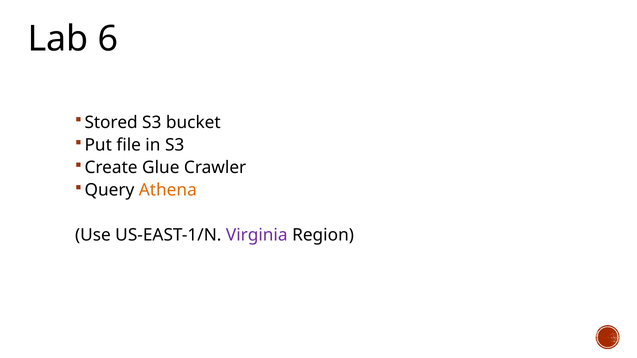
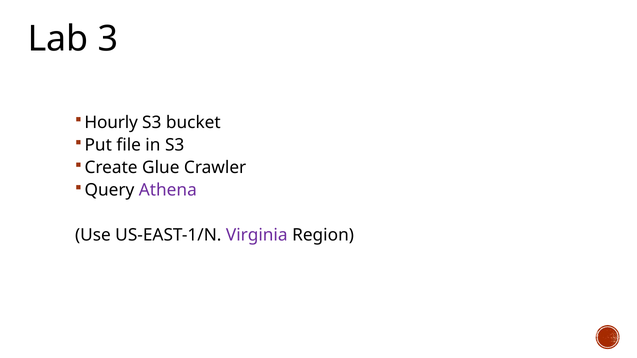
6: 6 -> 3
Stored: Stored -> Hourly
Athena colour: orange -> purple
